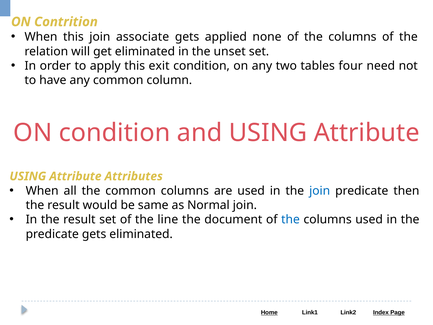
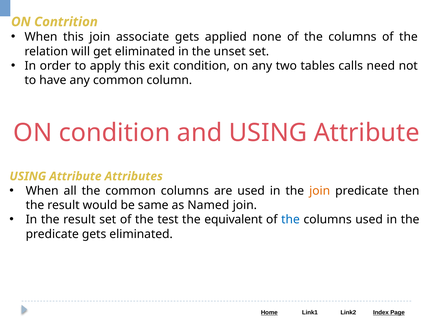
four: four -> calls
join at (320, 191) colour: blue -> orange
Normal: Normal -> Named
line: line -> test
document: document -> equivalent
